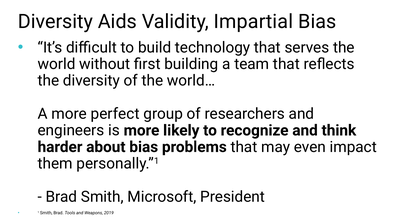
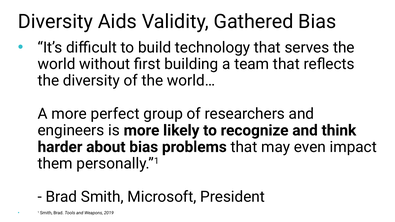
Impartial: Impartial -> Gathered
